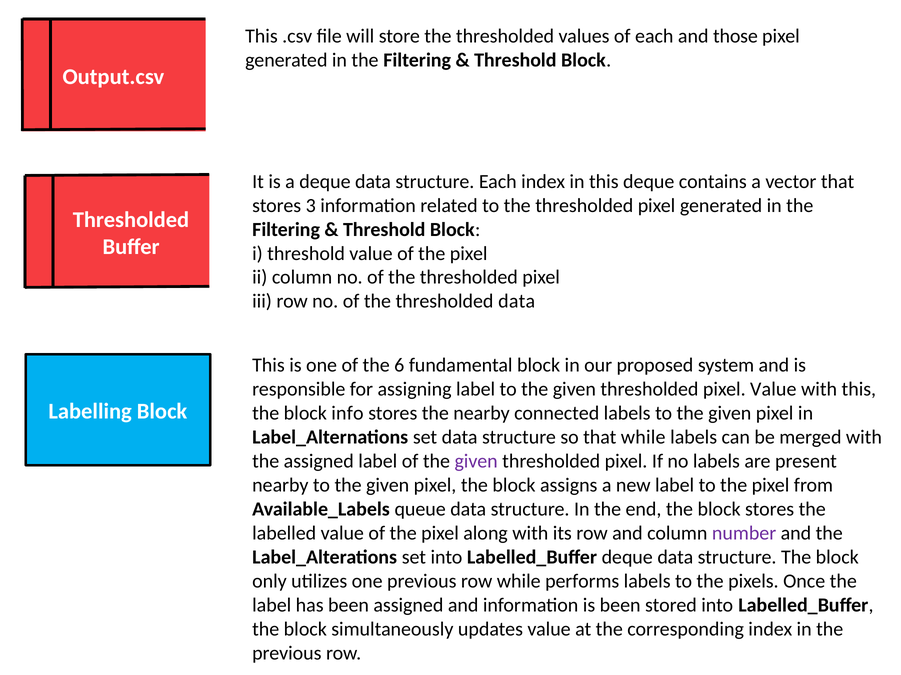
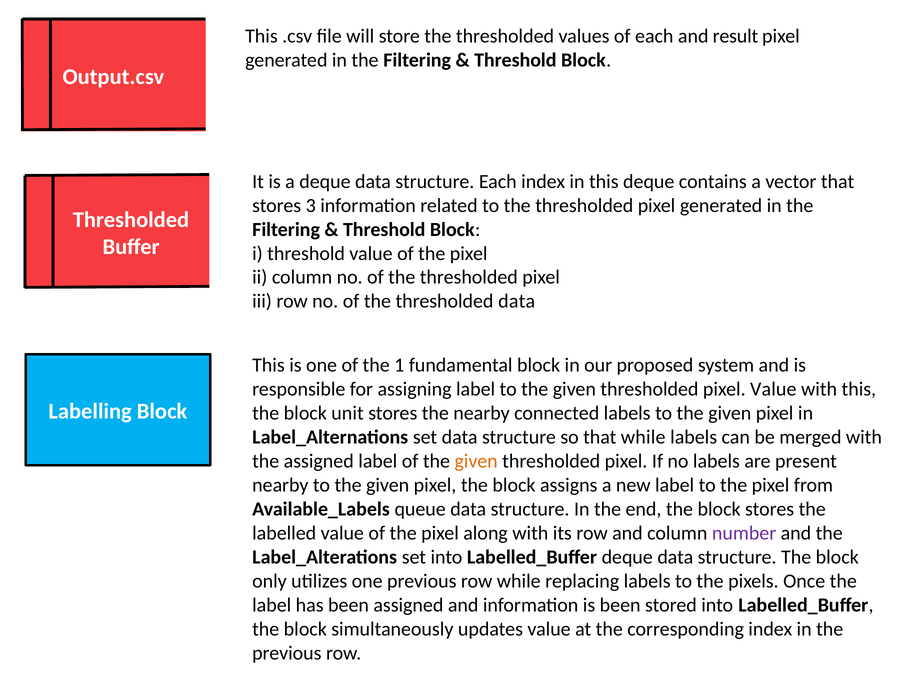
those: those -> result
6: 6 -> 1
info: info -> unit
given at (476, 462) colour: purple -> orange
performs: performs -> replacing
